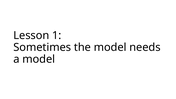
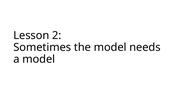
1: 1 -> 2
